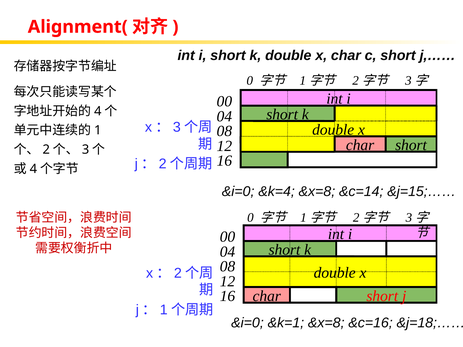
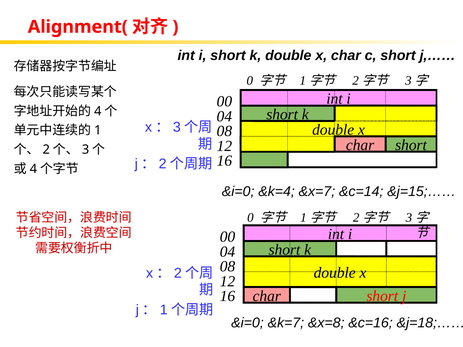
&k=4 &x=8: &x=8 -> &x=7
&k=1: &k=1 -> &k=7
